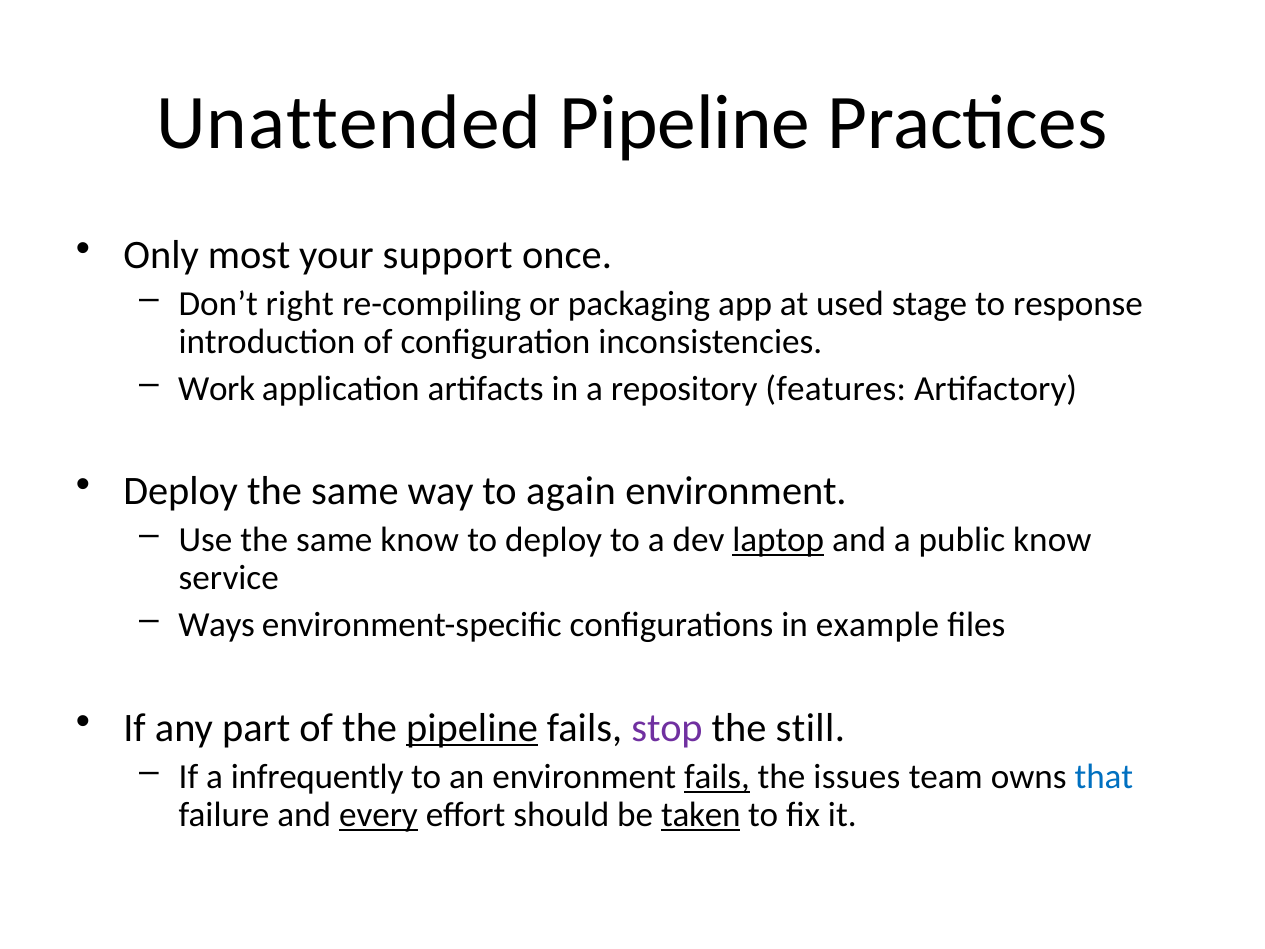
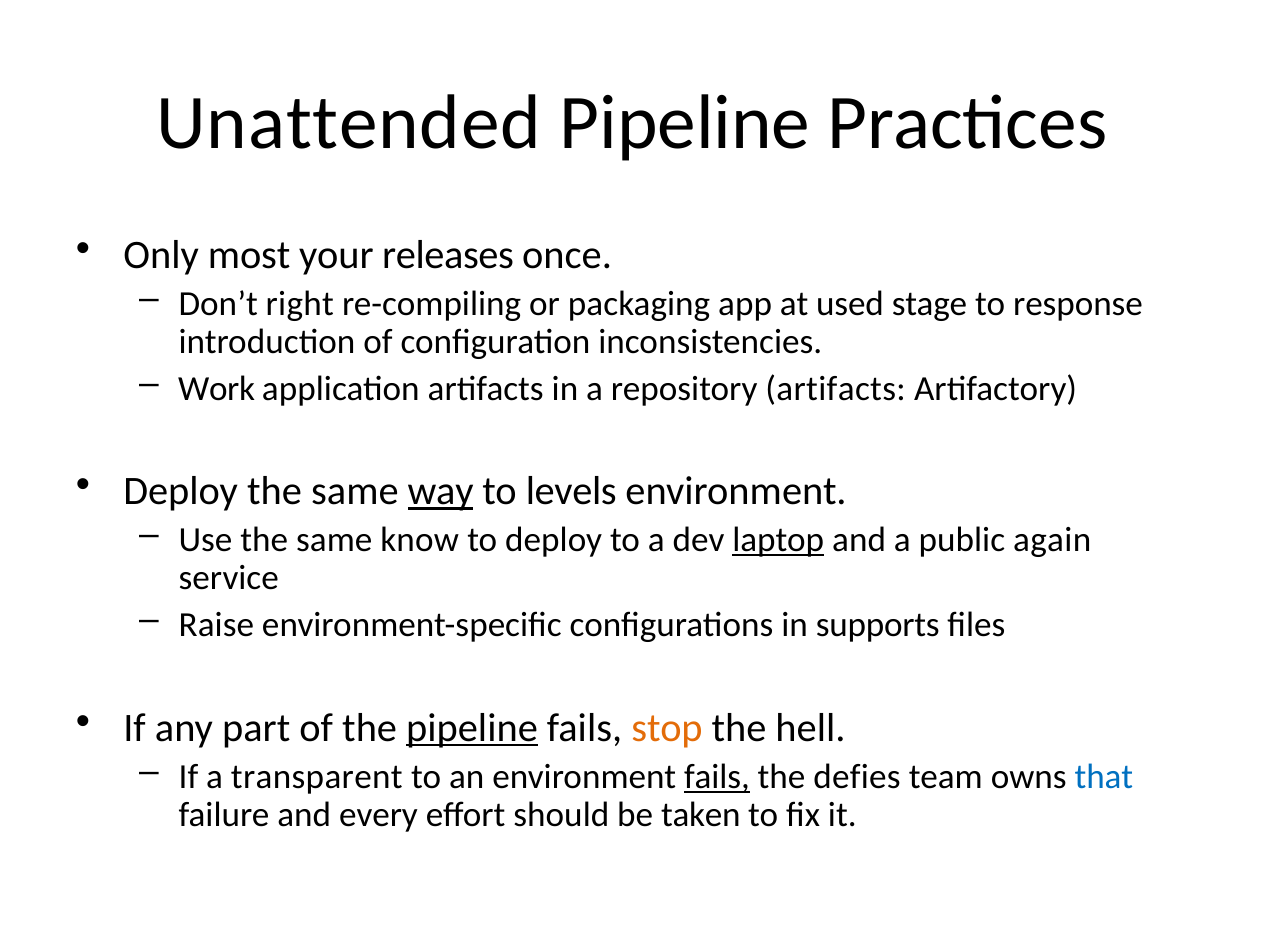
support: support -> releases
repository features: features -> artifacts
way underline: none -> present
again: again -> levels
public know: know -> again
Ways: Ways -> Raise
example: example -> supports
stop colour: purple -> orange
still: still -> hell
infrequently: infrequently -> transparent
issues: issues -> defies
every underline: present -> none
taken underline: present -> none
